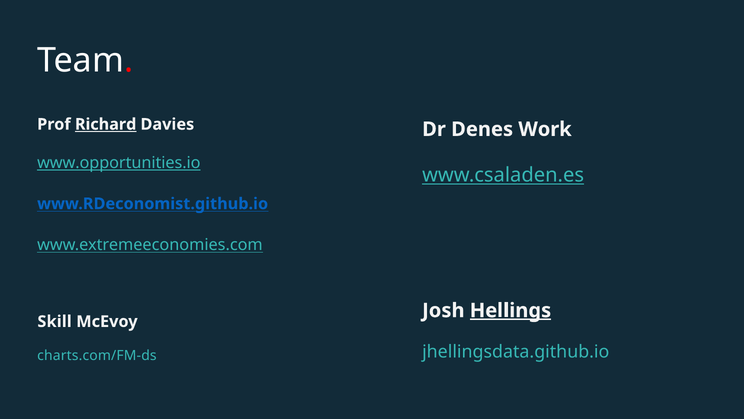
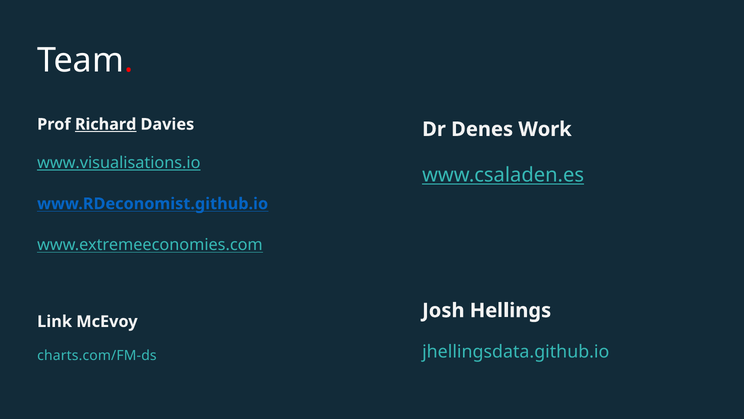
www.opportunities.io: www.opportunities.io -> www.visualisations.io
Hellings underline: present -> none
Skill: Skill -> Link
